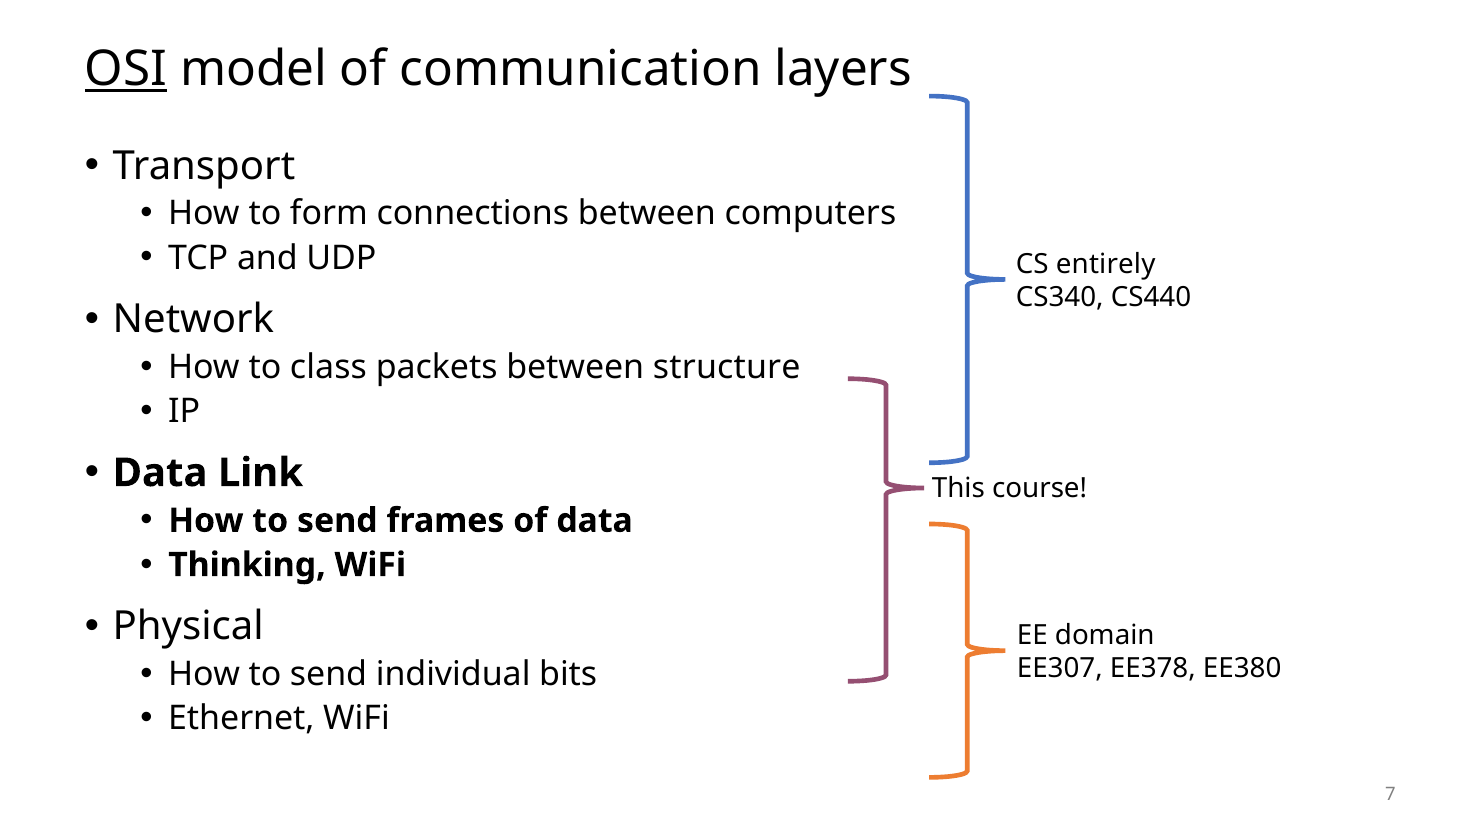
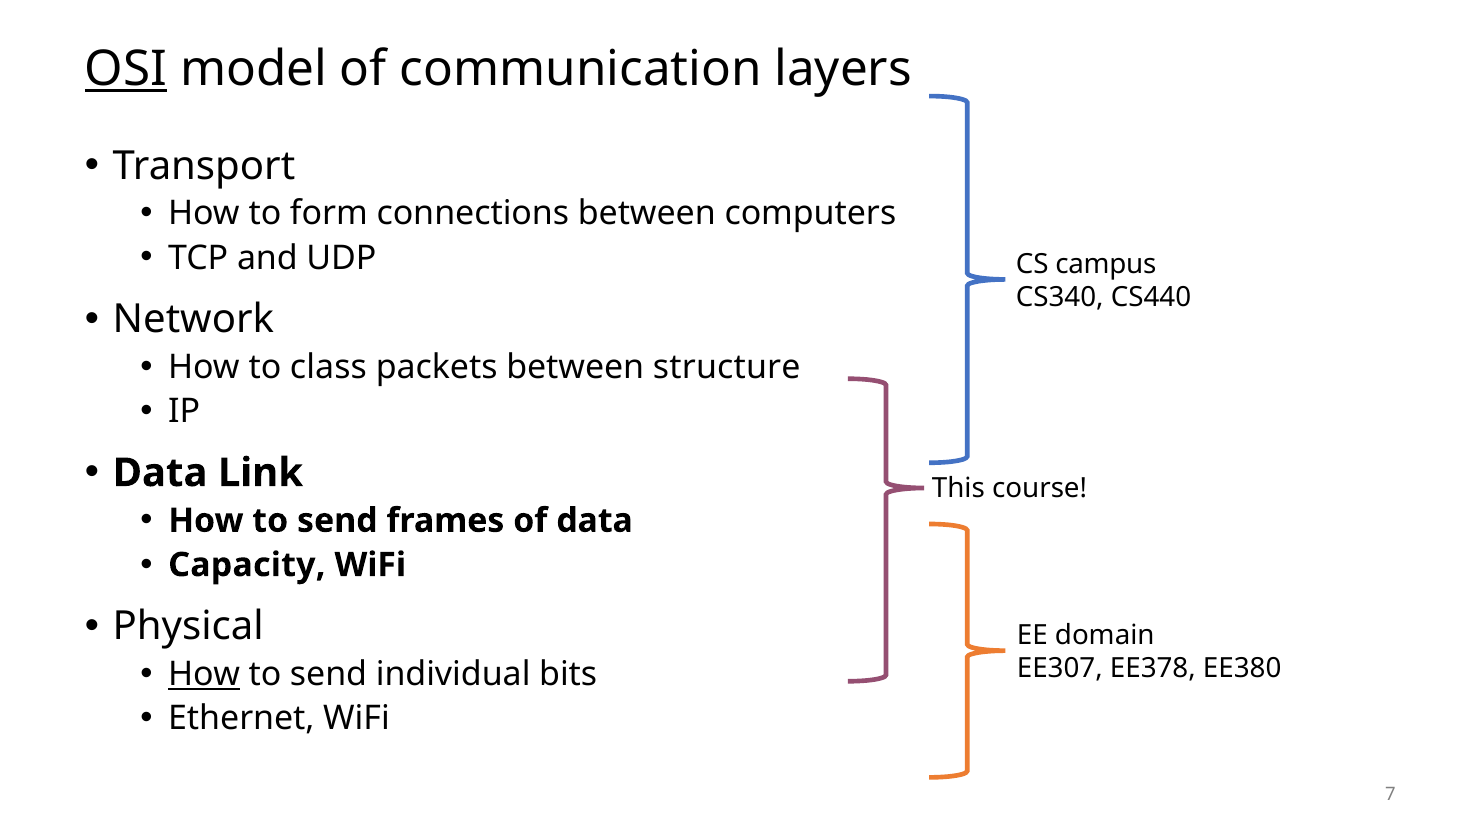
entirely: entirely -> campus
Thinking: Thinking -> Capacity
How at (204, 674) underline: none -> present
